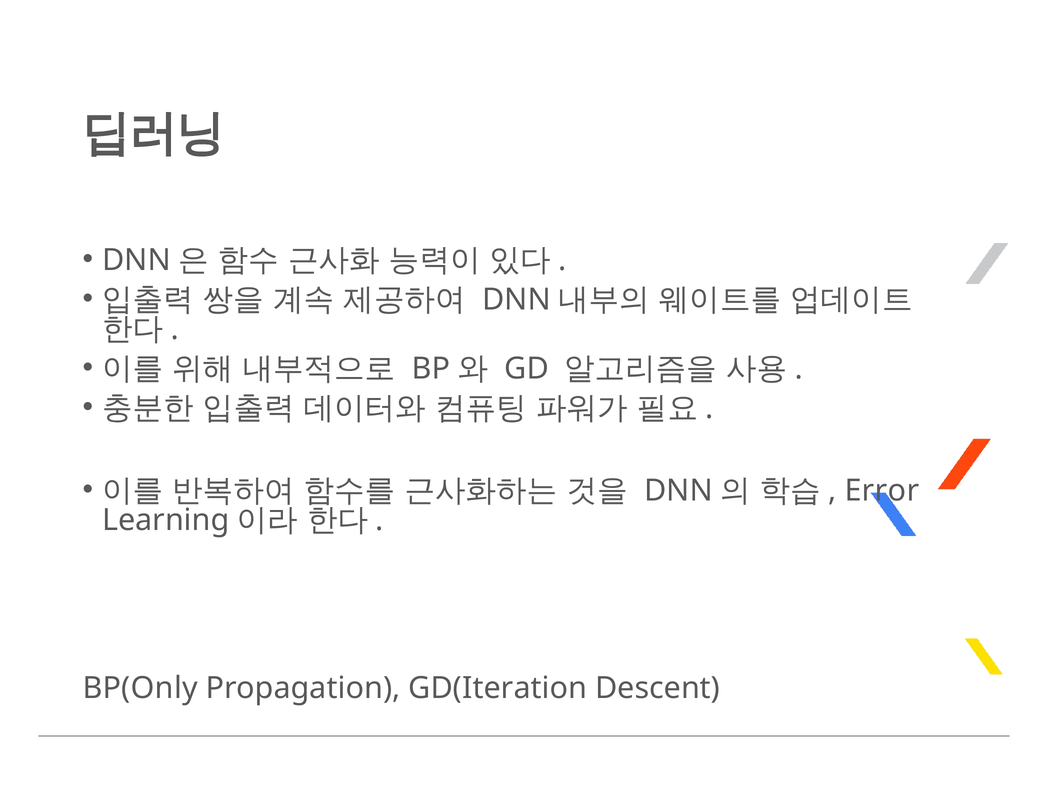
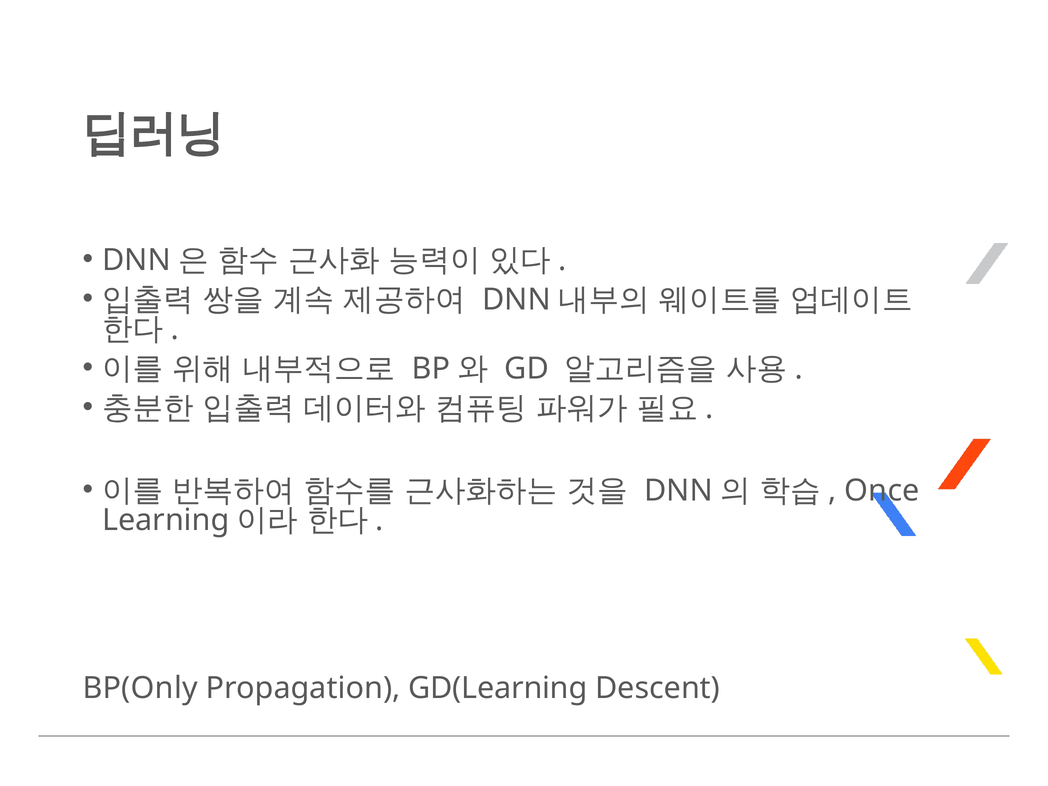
Error: Error -> Once
GD(Iteration: GD(Iteration -> GD(Learning
